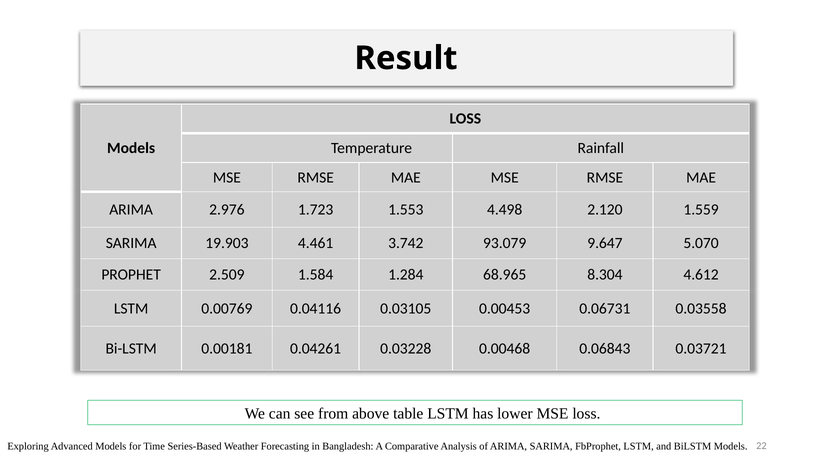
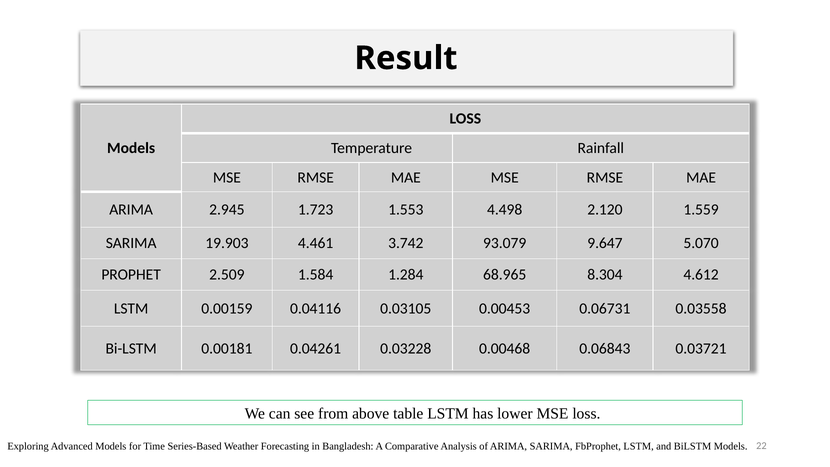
2.976: 2.976 -> 2.945
0.00769: 0.00769 -> 0.00159
